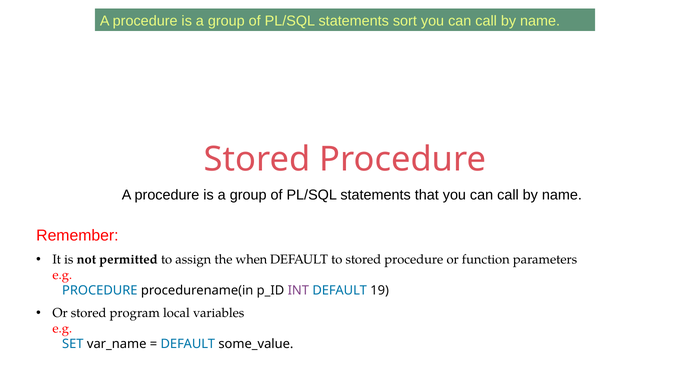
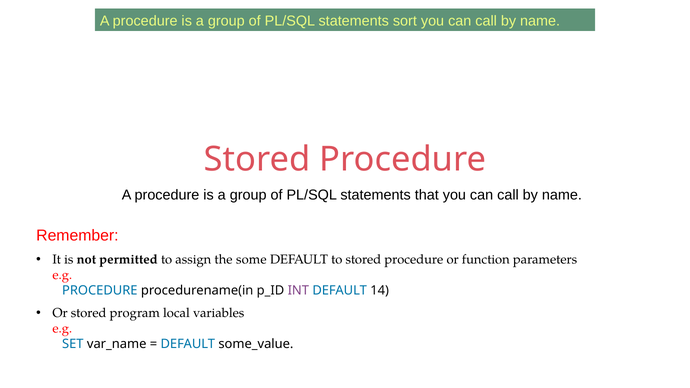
when: when -> some
19: 19 -> 14
